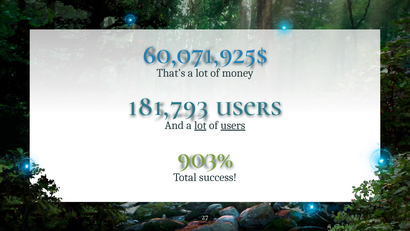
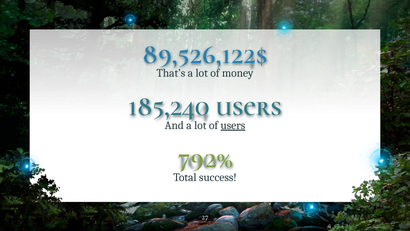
60,071,925$: 60,071,925$ -> 89,526,122$
181,793: 181,793 -> 185,240
lot at (200, 125) underline: present -> none
903%: 903% -> 792%
